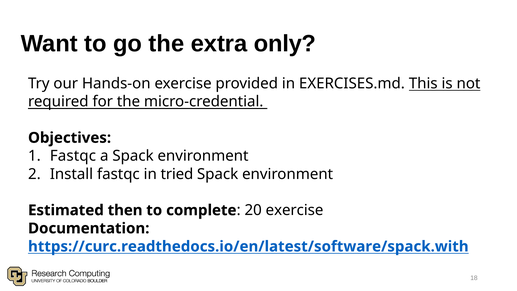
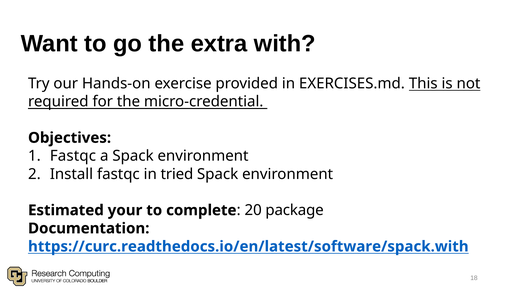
only: only -> with
then: then -> your
20 exercise: exercise -> package
